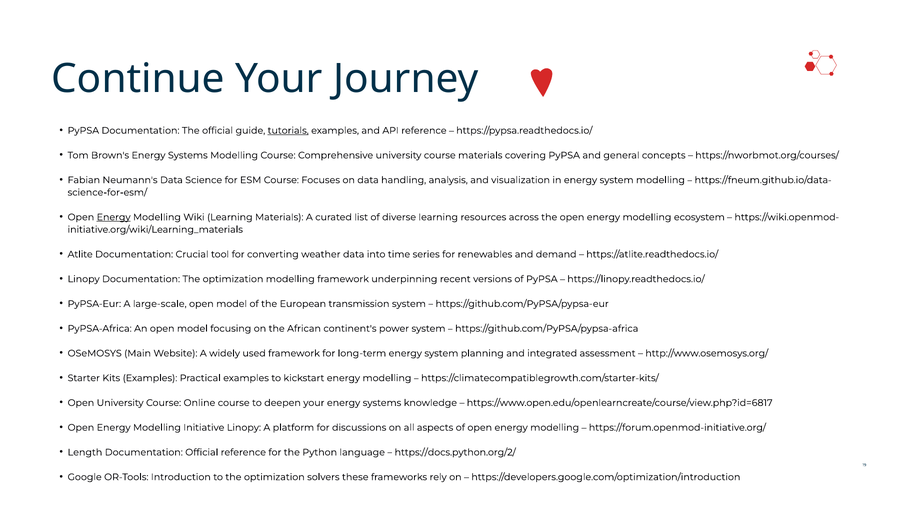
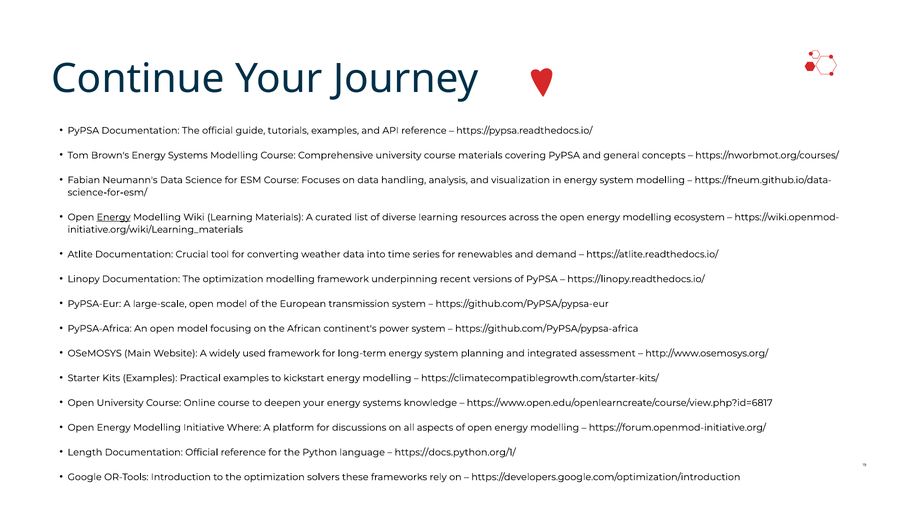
tutorials underline: present -> none
Initiative Linopy: Linopy -> Where
https://docs.python.org/2/: https://docs.python.org/2/ -> https://docs.python.org/1/
